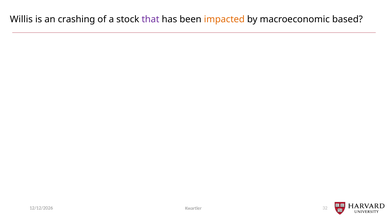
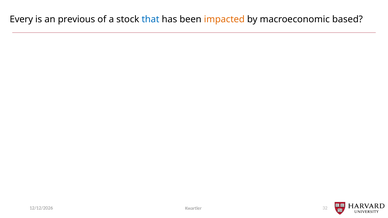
Willis: Willis -> Every
crashing: crashing -> previous
that colour: purple -> blue
